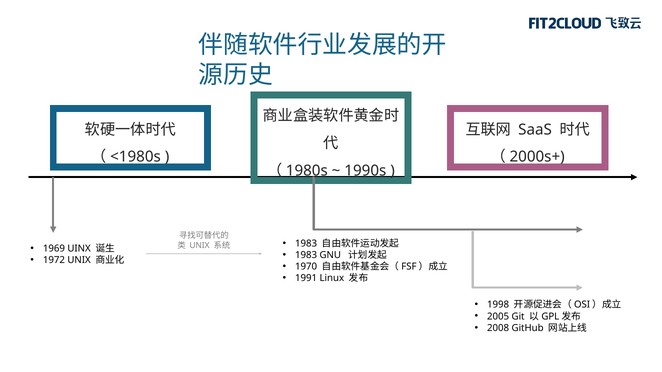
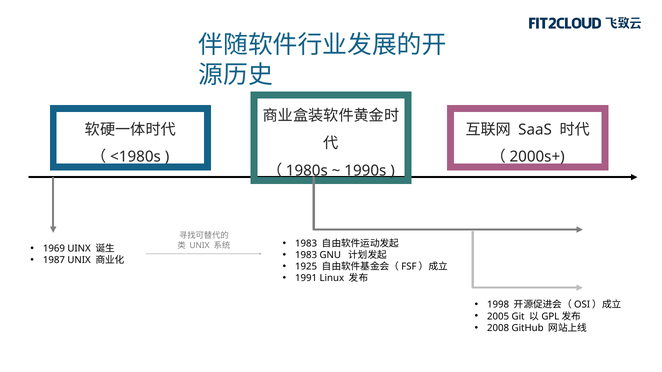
1972: 1972 -> 1987
1970: 1970 -> 1925
